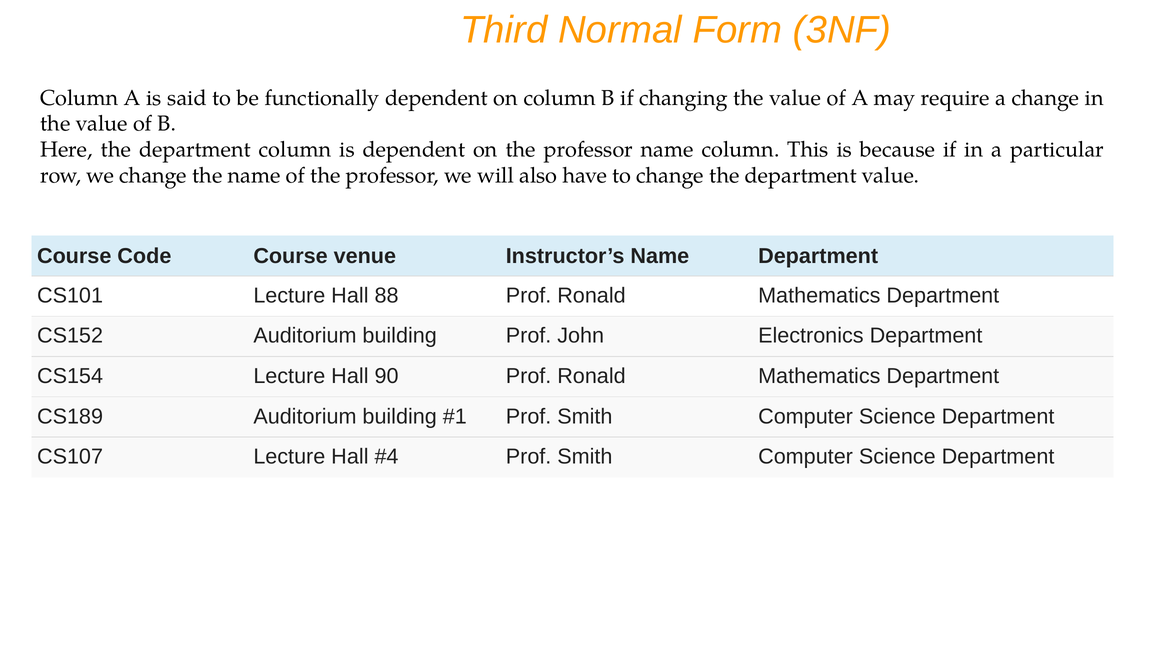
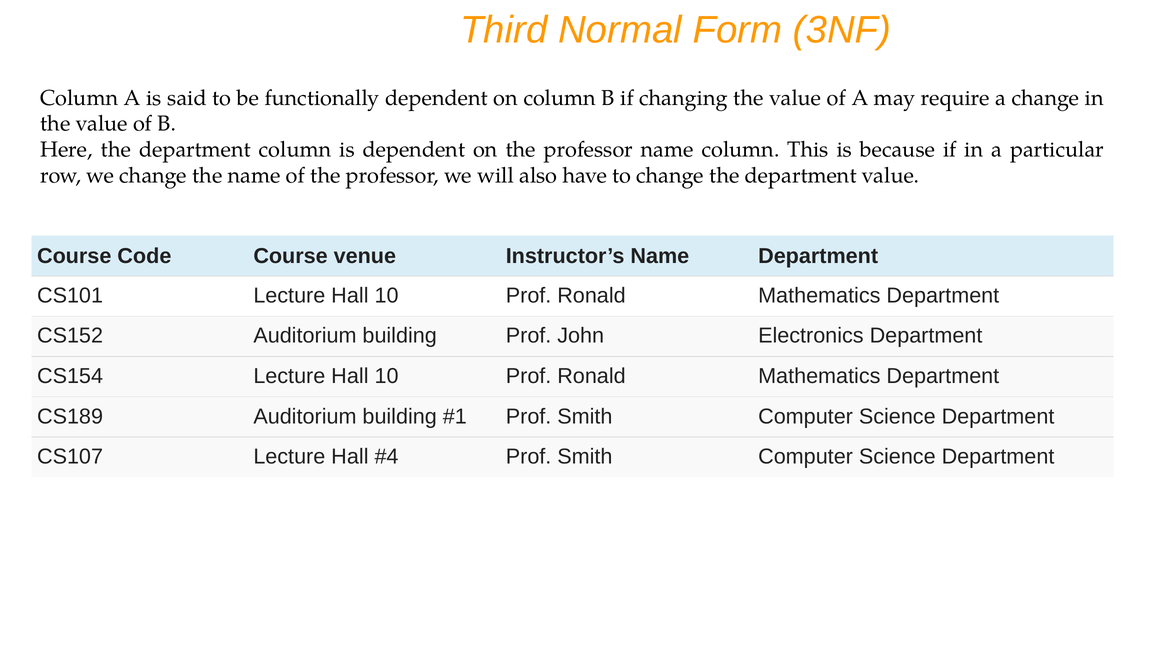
CS101 Lecture Hall 88: 88 -> 10
CS154 Lecture Hall 90: 90 -> 10
